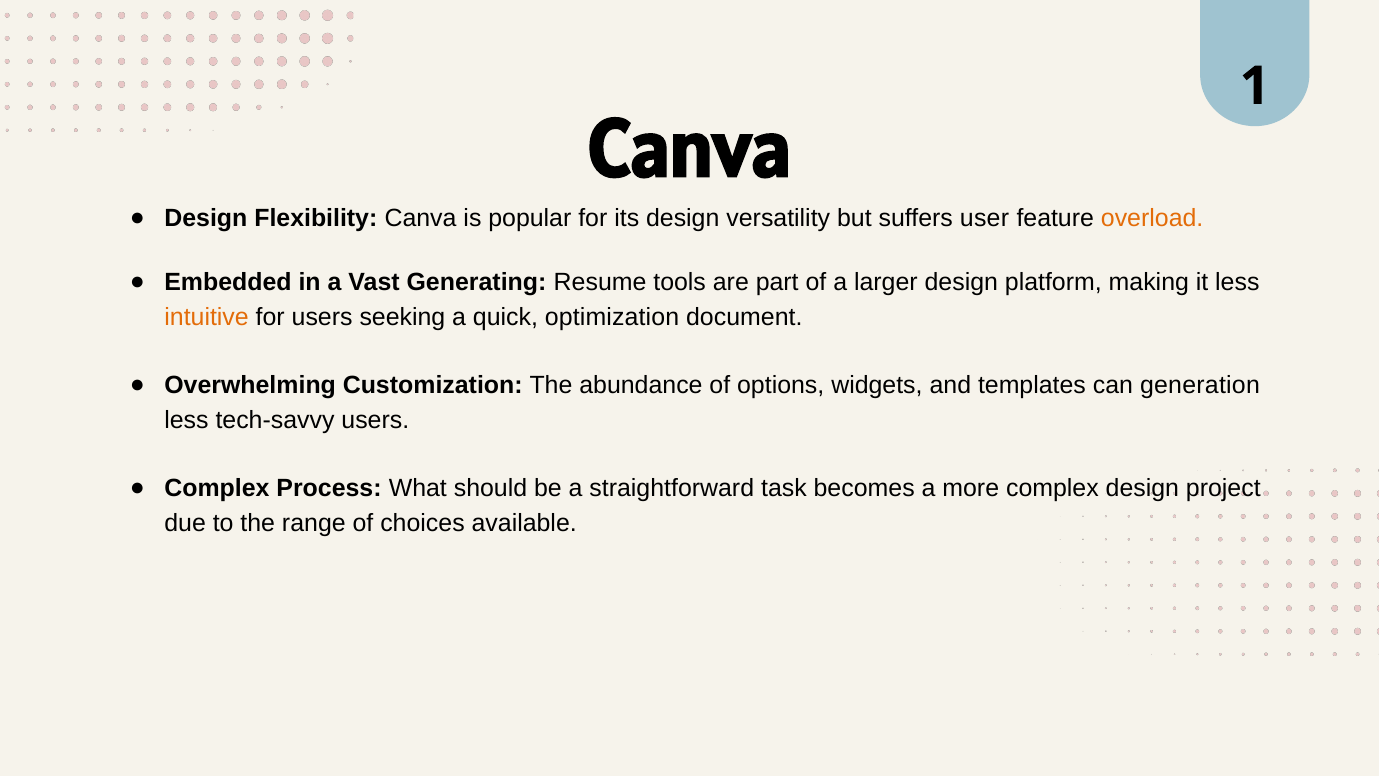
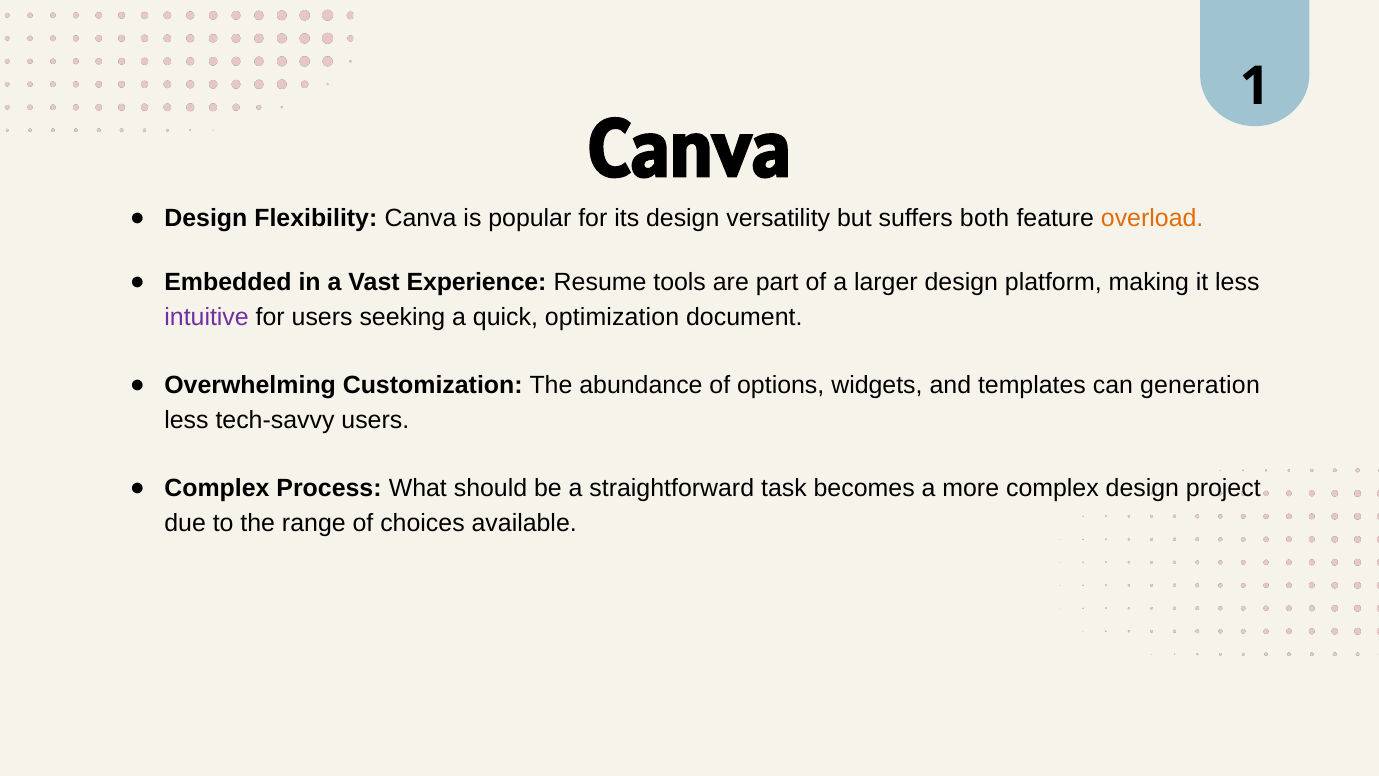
user: user -> both
Generating: Generating -> Experience
intuitive colour: orange -> purple
